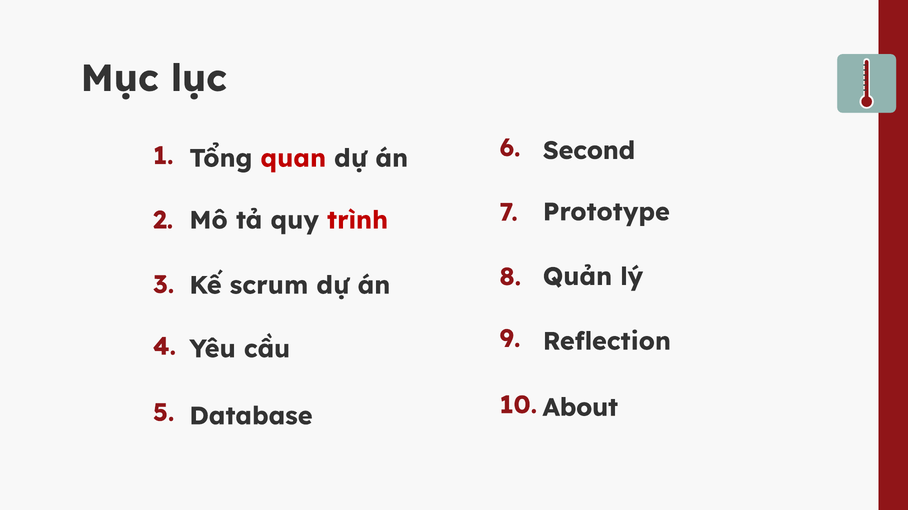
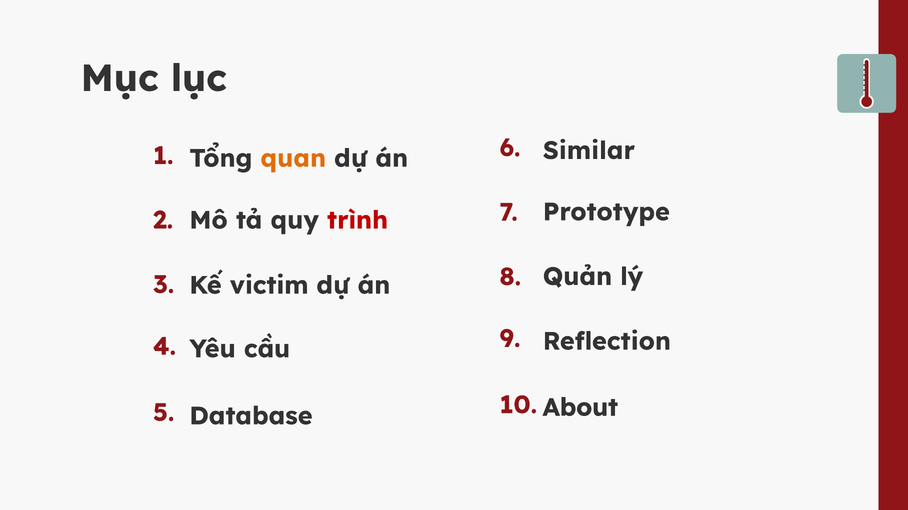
Second: Second -> Similar
quan colour: red -> orange
scrum: scrum -> victim
